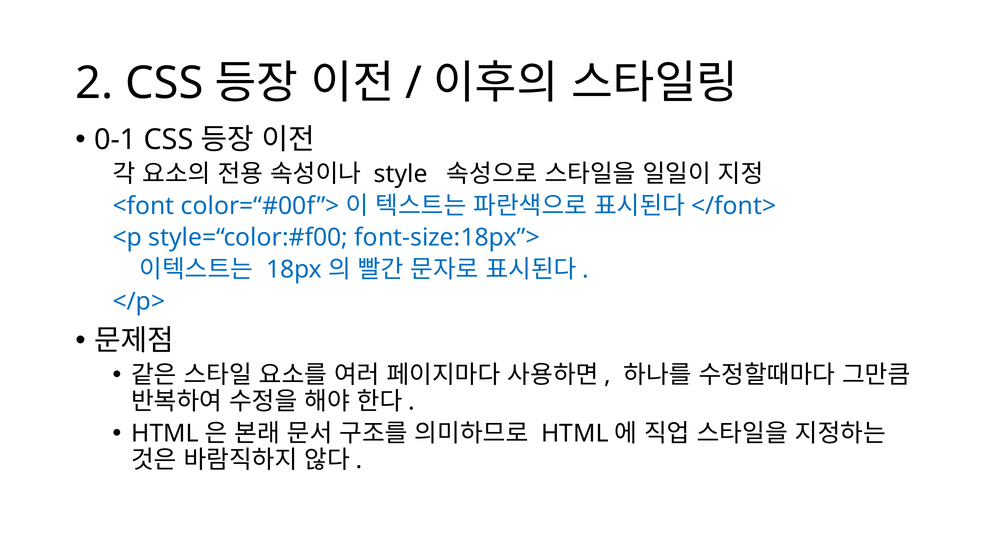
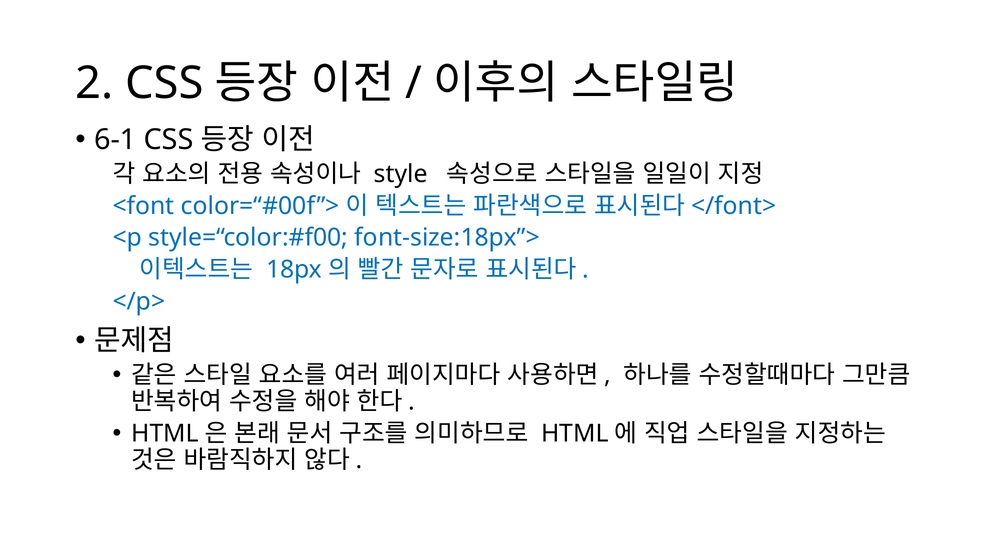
0-1: 0-1 -> 6-1
